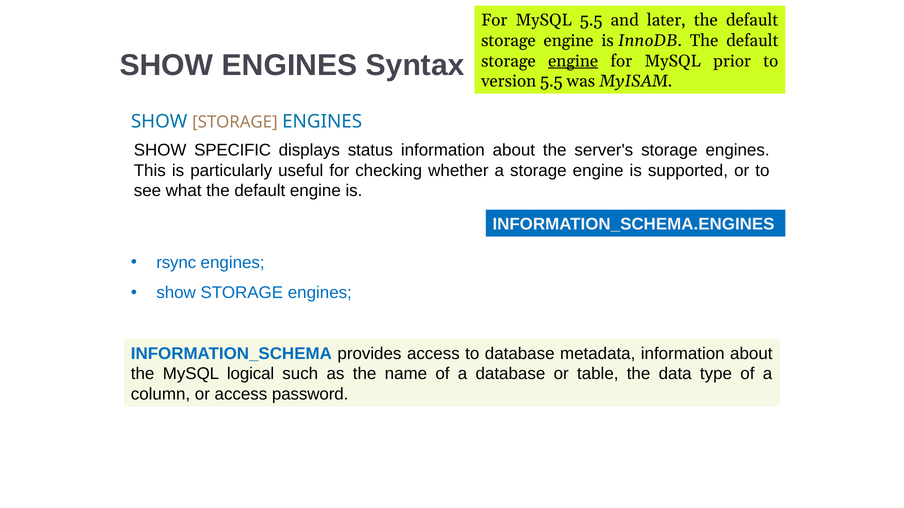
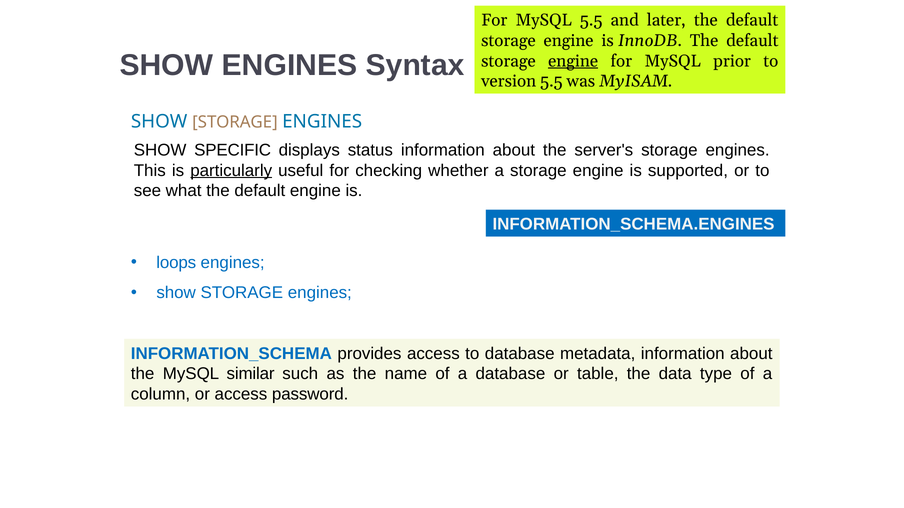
particularly underline: none -> present
rsync: rsync -> loops
logical: logical -> similar
